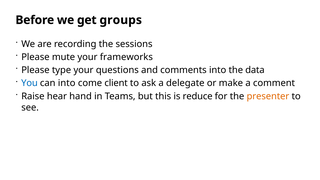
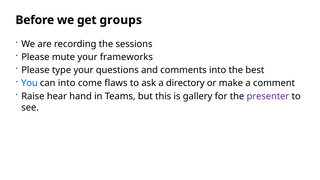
data: data -> best
client: client -> flaws
delegate: delegate -> directory
reduce: reduce -> gallery
presenter colour: orange -> purple
